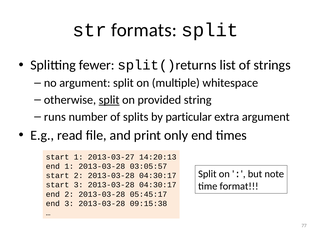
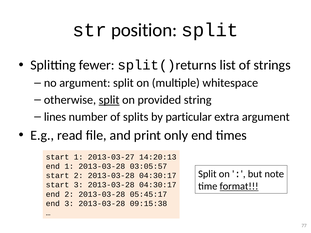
formats: formats -> position
runs: runs -> lines
format underline: none -> present
